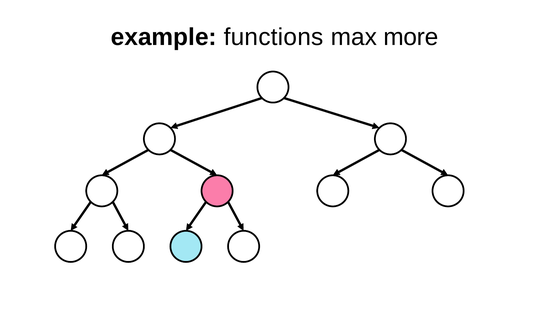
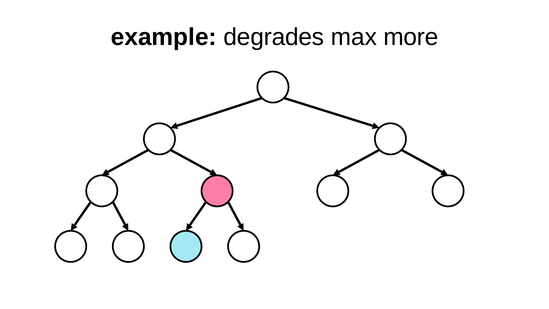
functions: functions -> degrades
